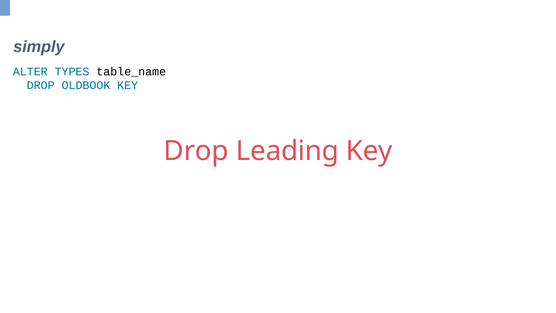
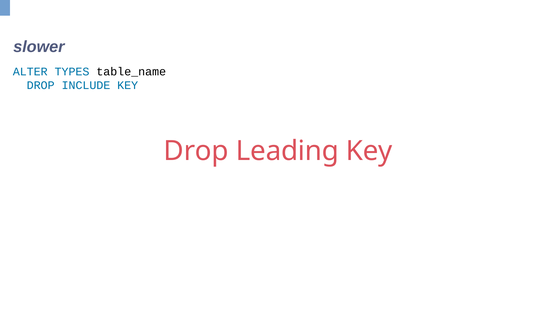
simply: simply -> slower
OLDBOOK: OLDBOOK -> INCLUDE
